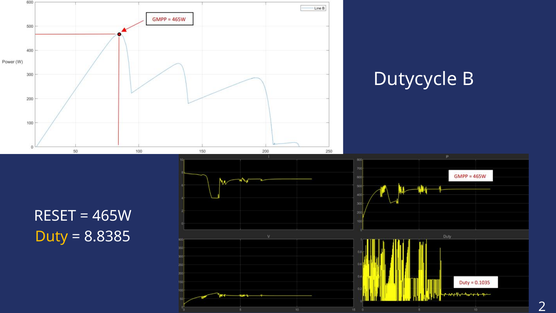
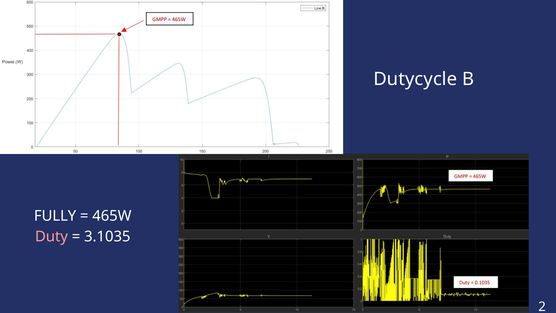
RESET: RESET -> FULLY
Duty colour: yellow -> pink
8.8385: 8.8385 -> 3.1035
